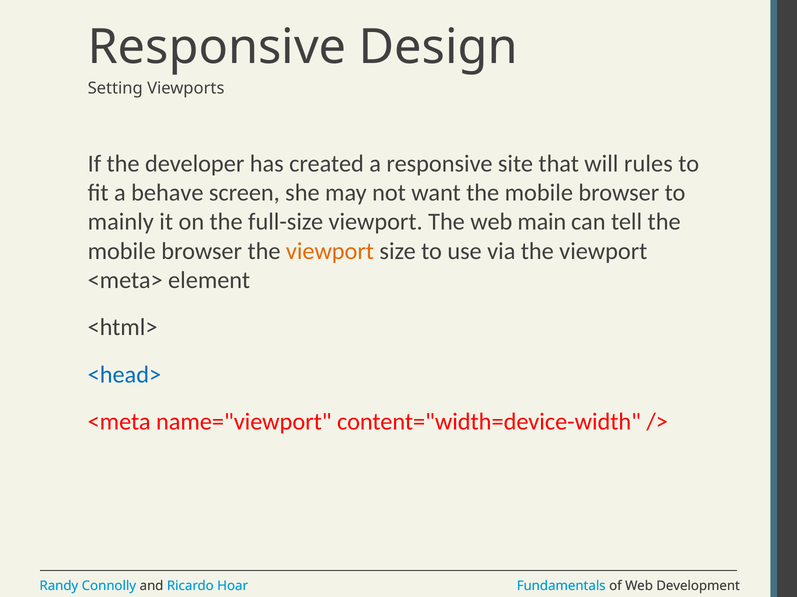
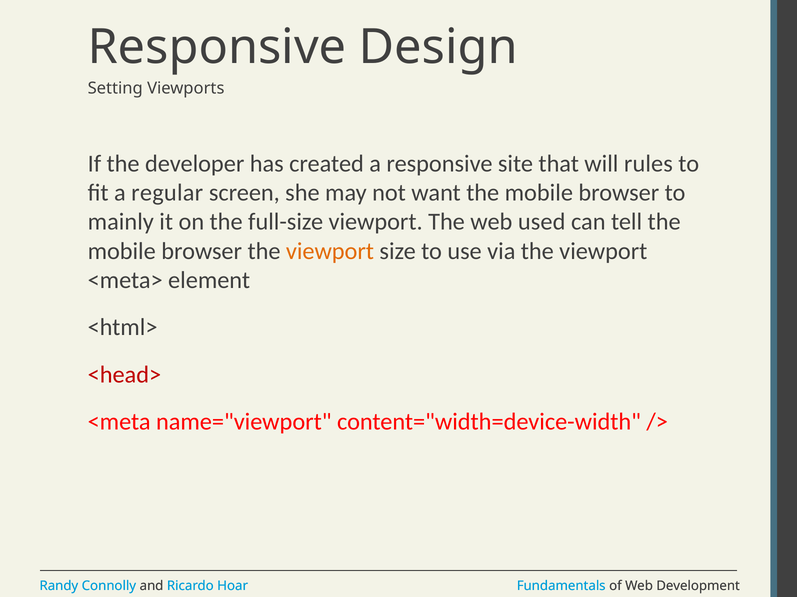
behave: behave -> regular
main: main -> used
<head> colour: blue -> red
